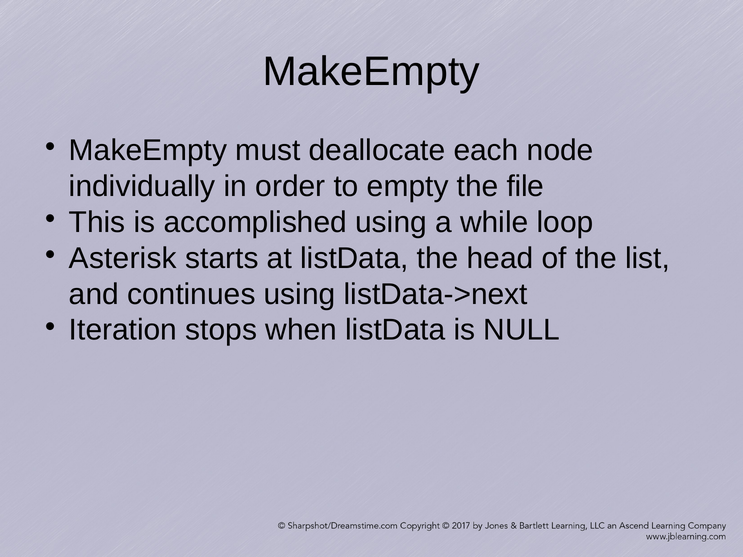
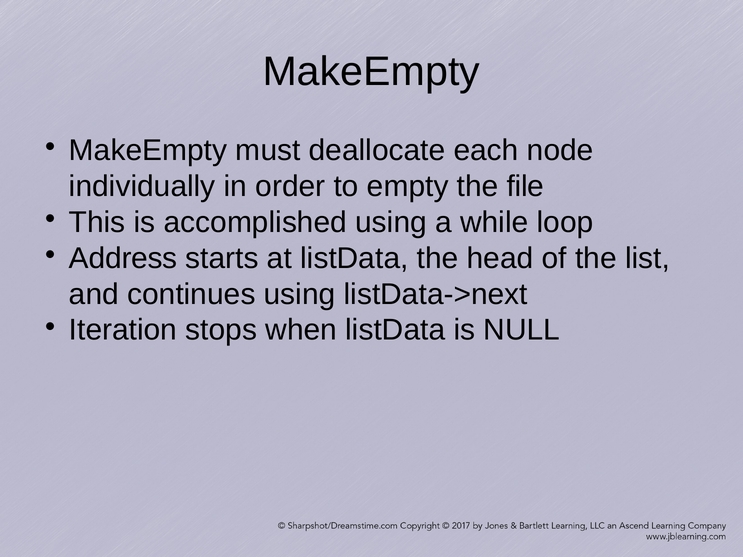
Asterisk: Asterisk -> Address
